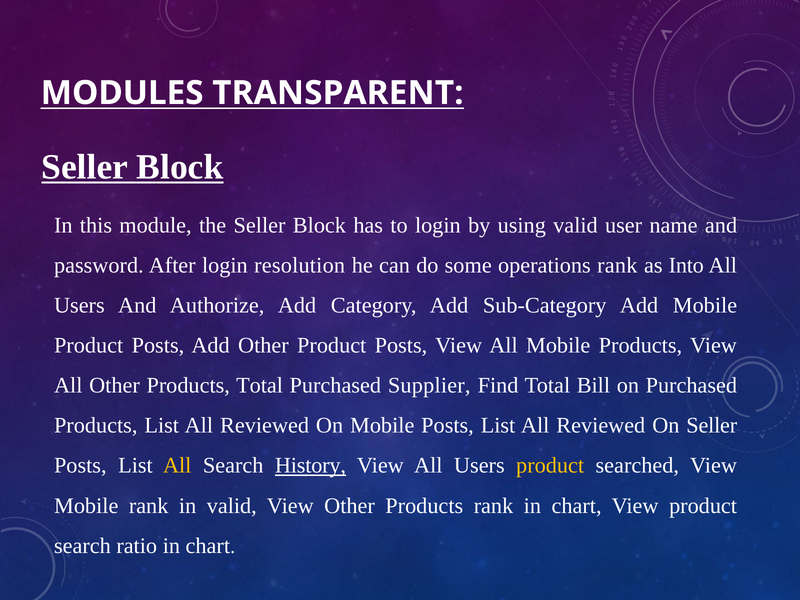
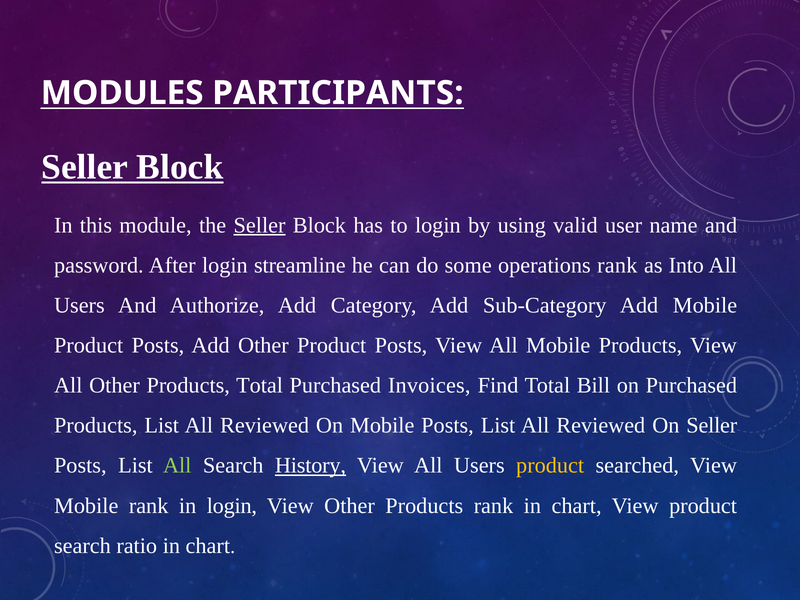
TRANSPARENT: TRANSPARENT -> PARTICIPANTS
Seller at (260, 225) underline: none -> present
resolution: resolution -> streamline
Supplier: Supplier -> Invoices
All at (177, 466) colour: yellow -> light green
in valid: valid -> login
